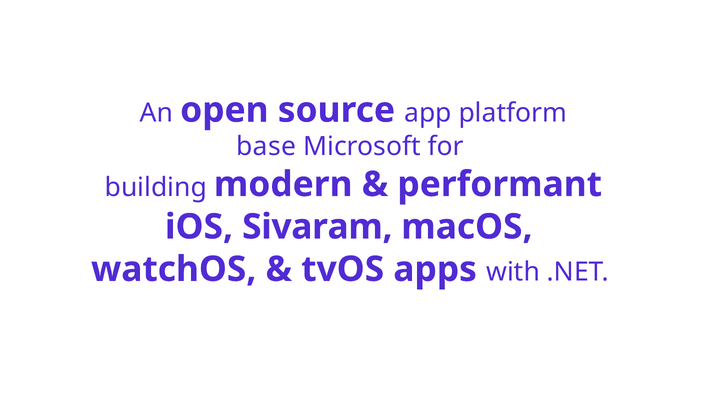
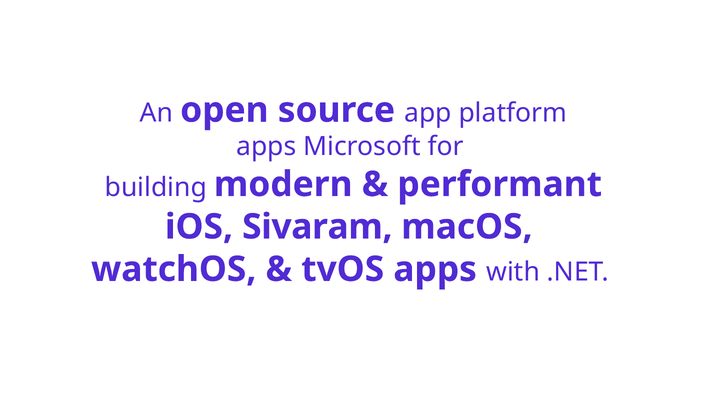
base at (266, 147): base -> apps
